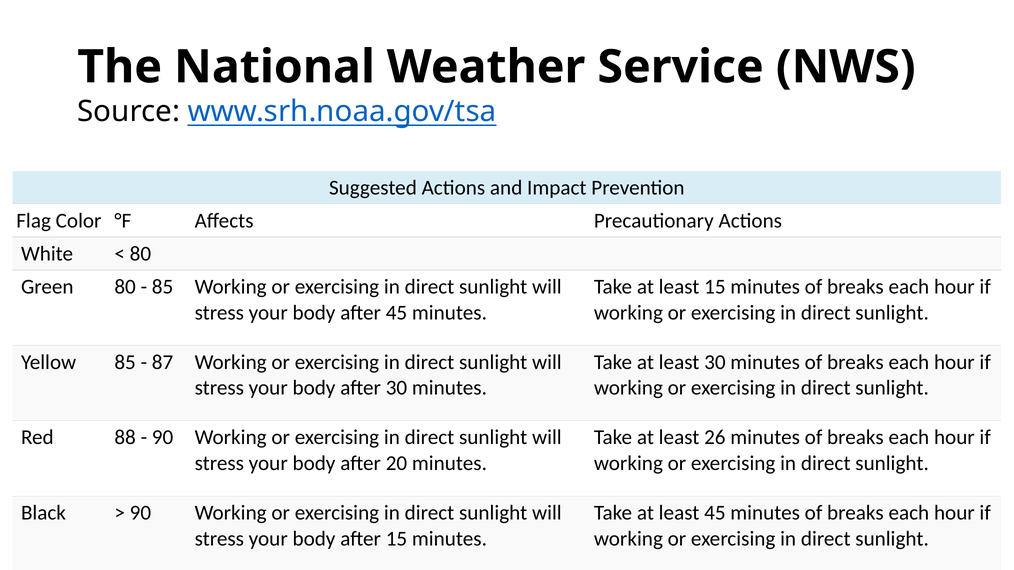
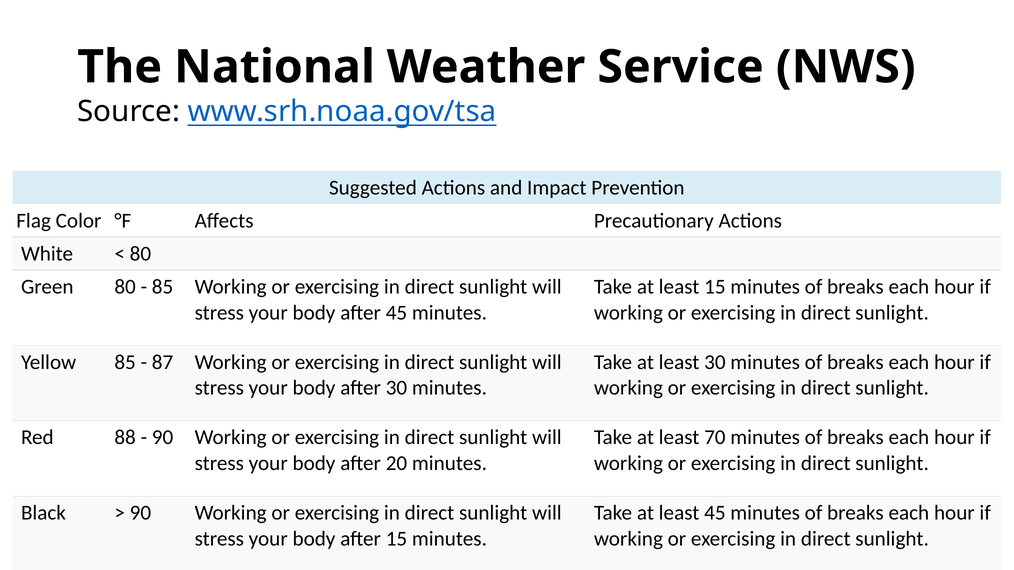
26: 26 -> 70
